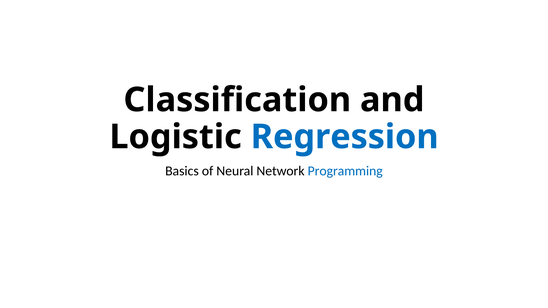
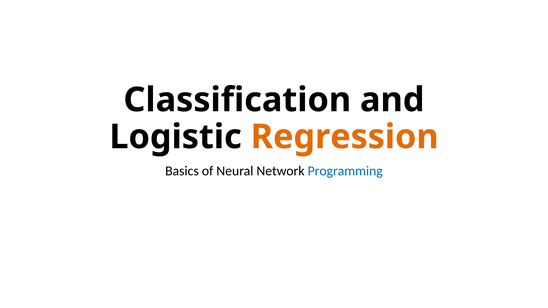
Regression colour: blue -> orange
